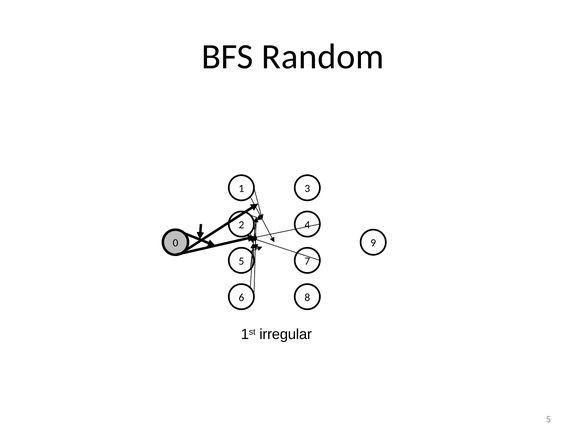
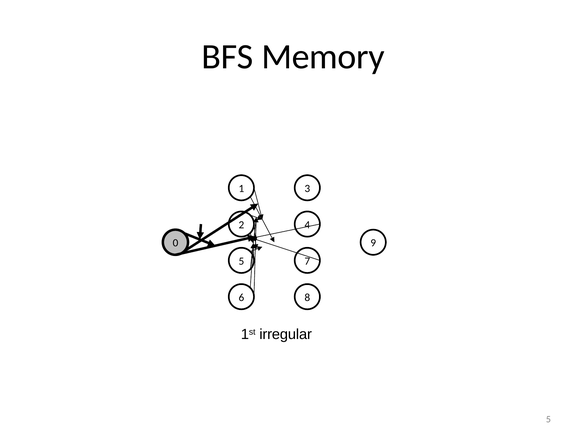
Random: Random -> Memory
